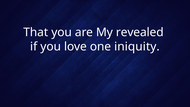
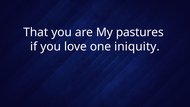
revealed: revealed -> pastures
